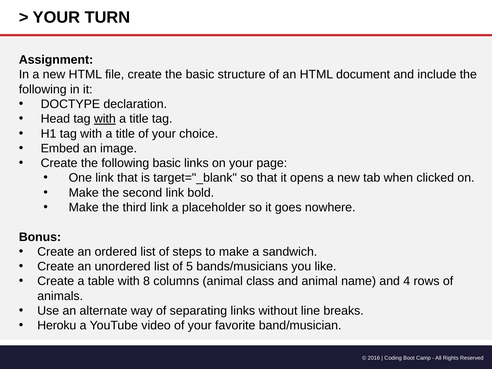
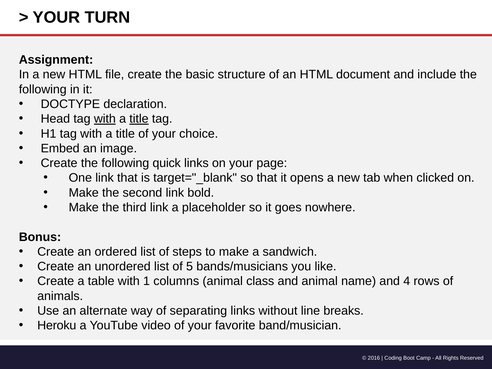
title at (139, 119) underline: none -> present
following basic: basic -> quick
8: 8 -> 1
